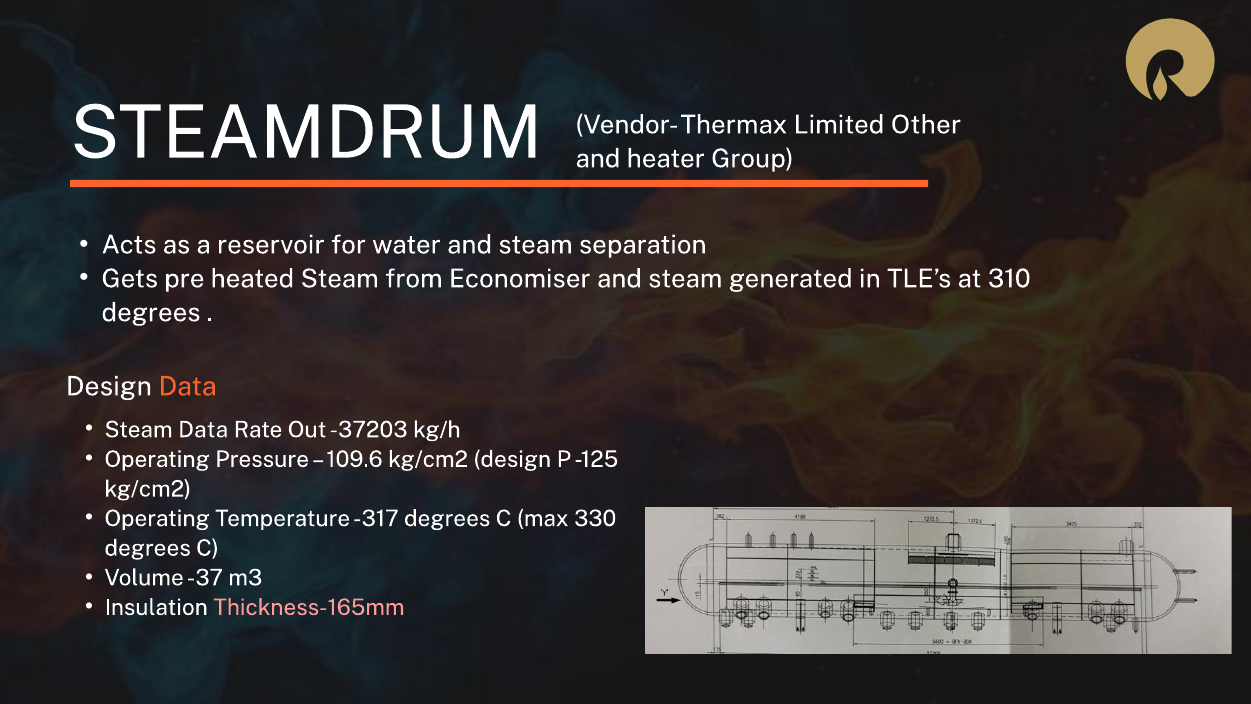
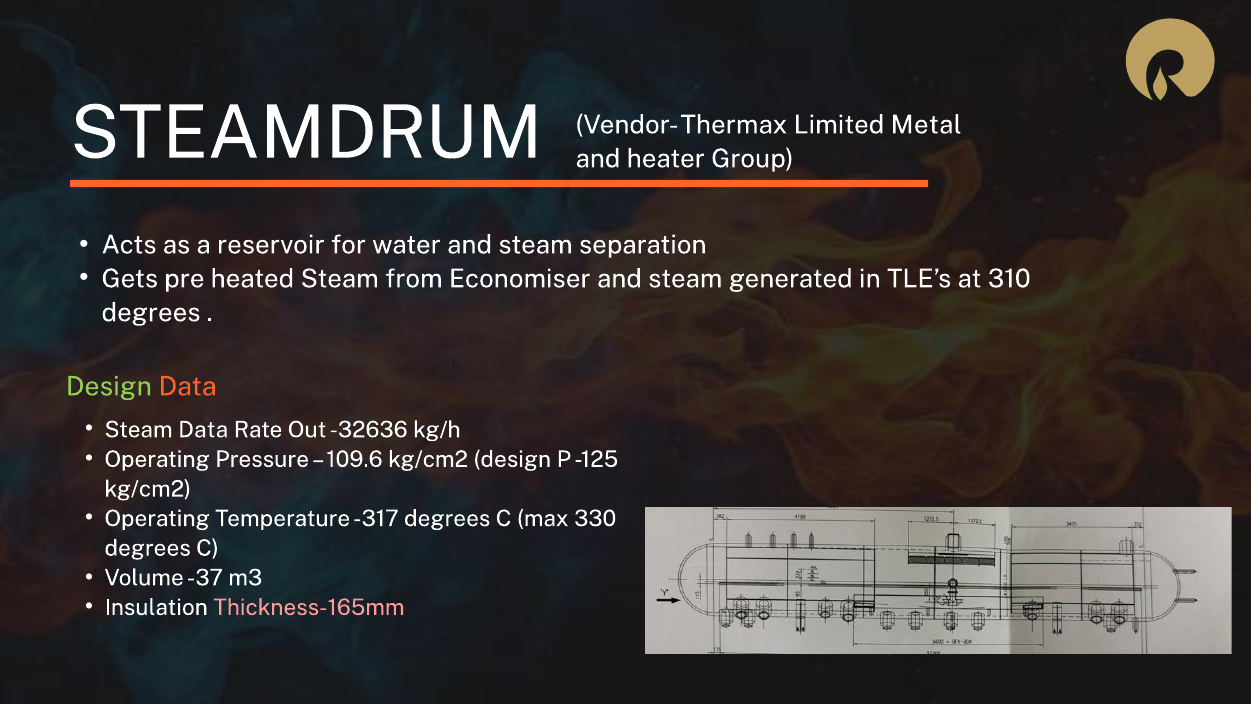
Other: Other -> Metal
Design at (109, 386) colour: white -> light green
-37203: -37203 -> -32636
